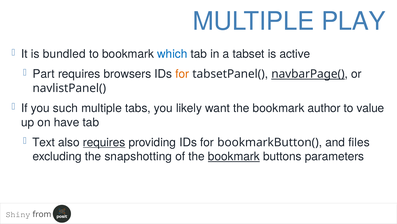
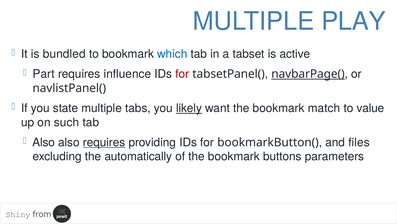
browsers: browsers -> influence
for at (182, 74) colour: orange -> red
such: such -> state
likely underline: none -> present
author: author -> match
have: have -> such
Text at (44, 142): Text -> Also
snapshotting: snapshotting -> automatically
bookmark at (234, 156) underline: present -> none
